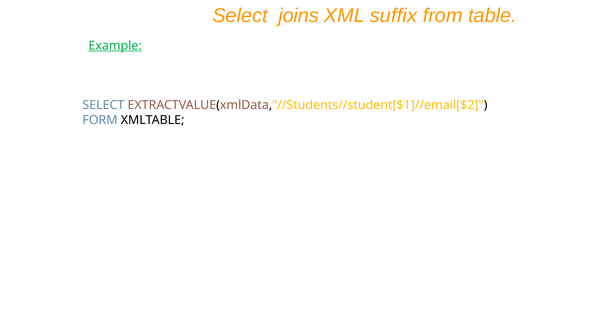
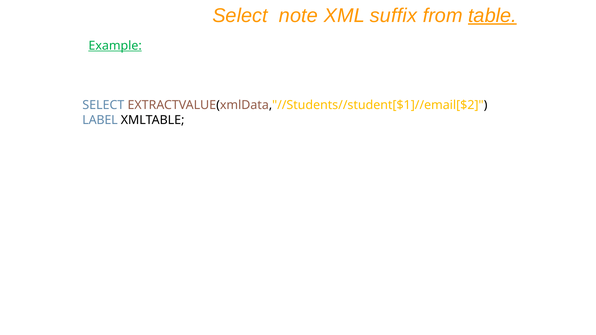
joins: joins -> note
table underline: none -> present
FORM: FORM -> LABEL
